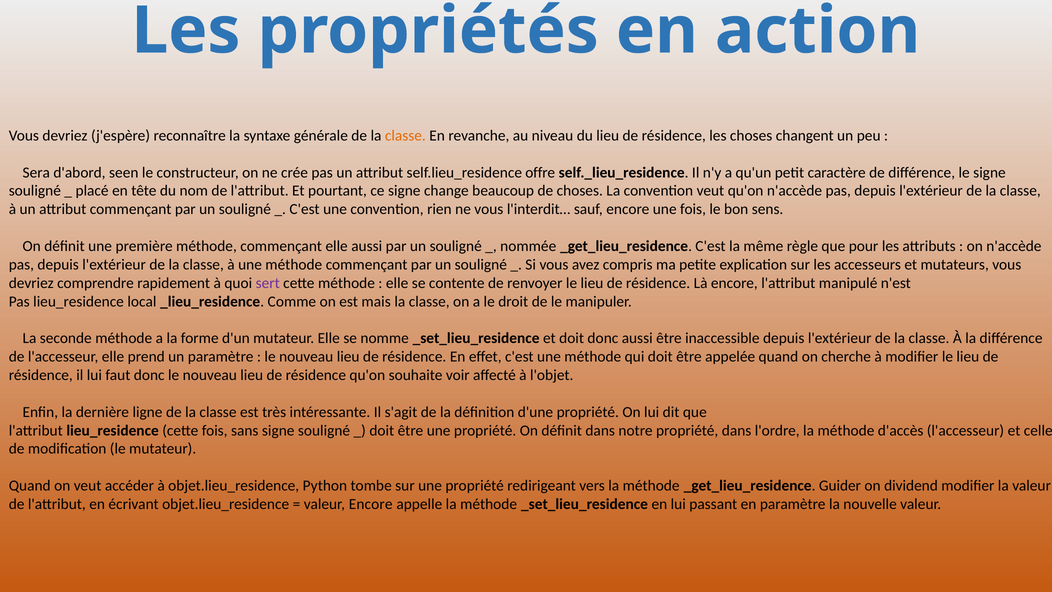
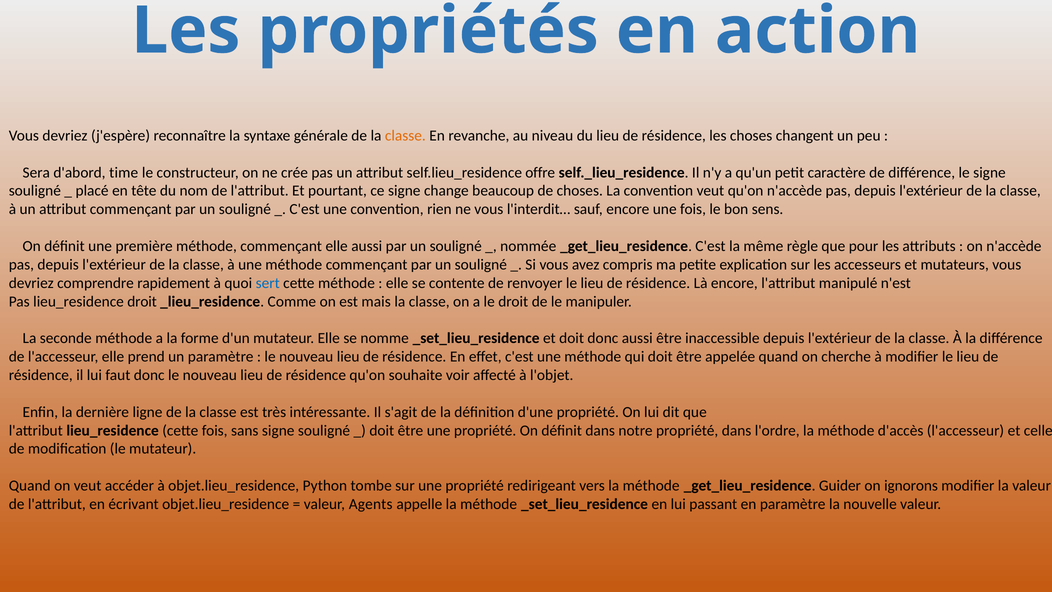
seen: seen -> time
sert colour: purple -> blue
lieu_residence local: local -> droit
dividend: dividend -> ignorons
valeur Encore: Encore -> Agents
